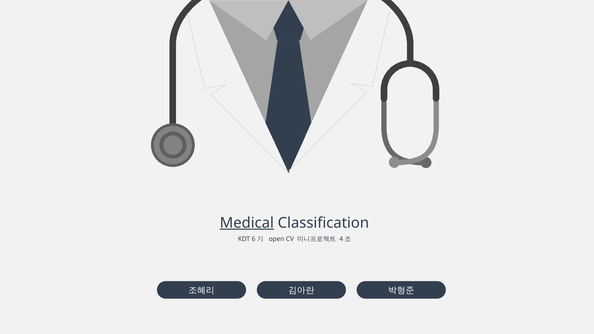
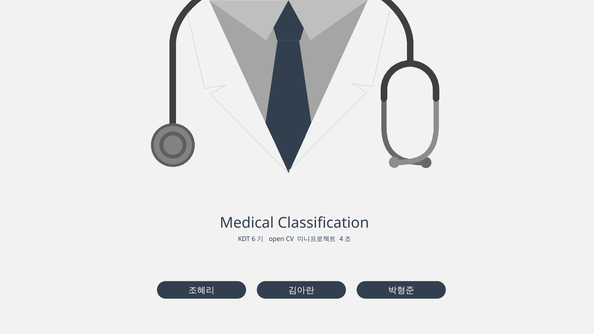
Medical underline: present -> none
